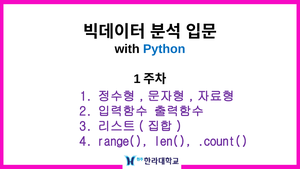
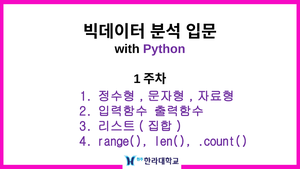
Python colour: blue -> purple
